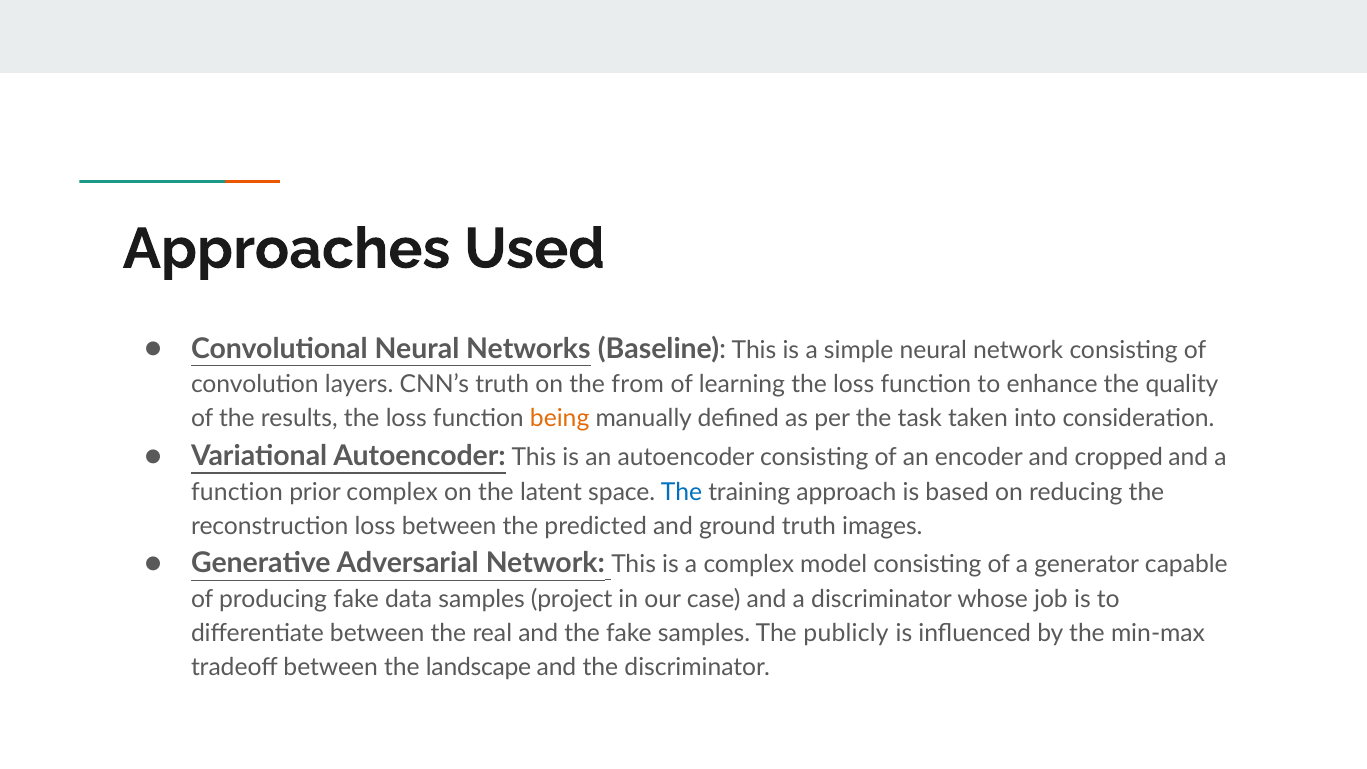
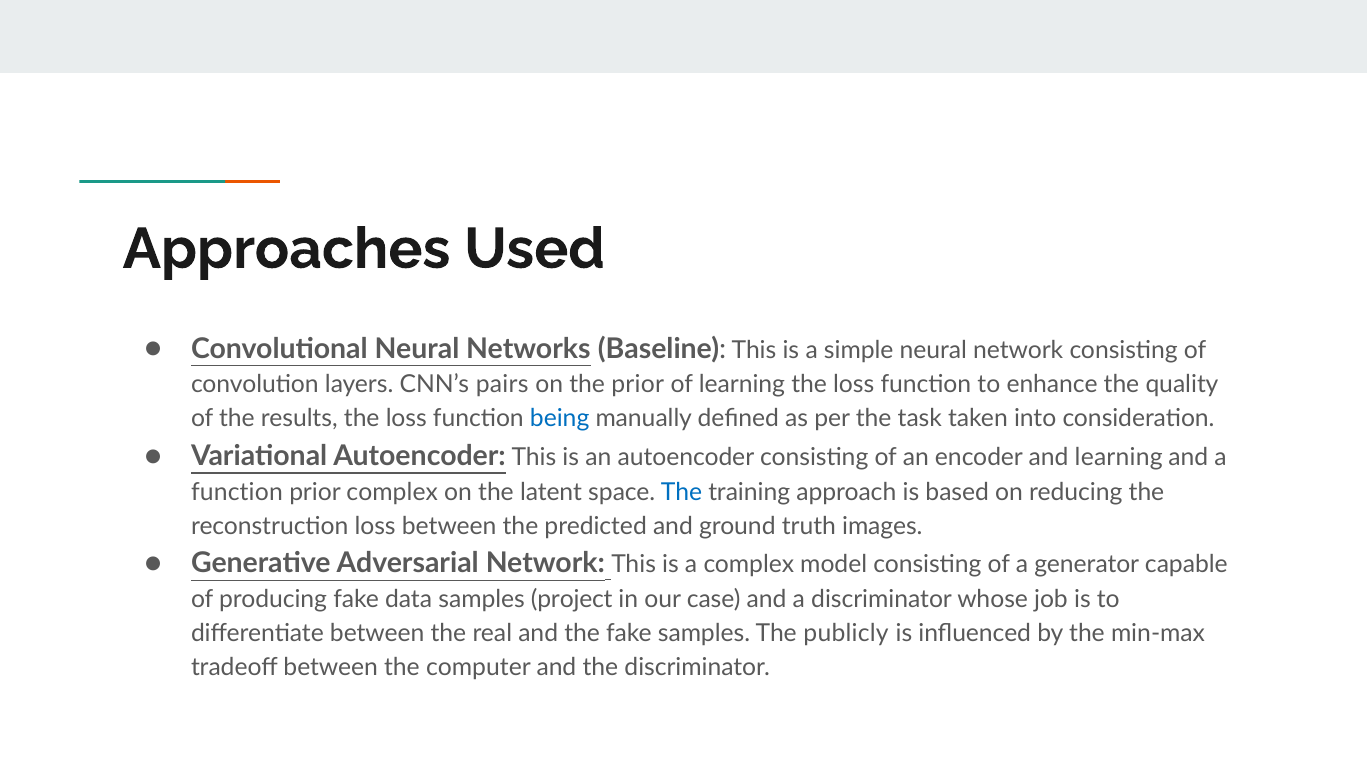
CNN’s truth: truth -> pairs
the from: from -> prior
being colour: orange -> blue
and cropped: cropped -> learning
landscape: landscape -> computer
